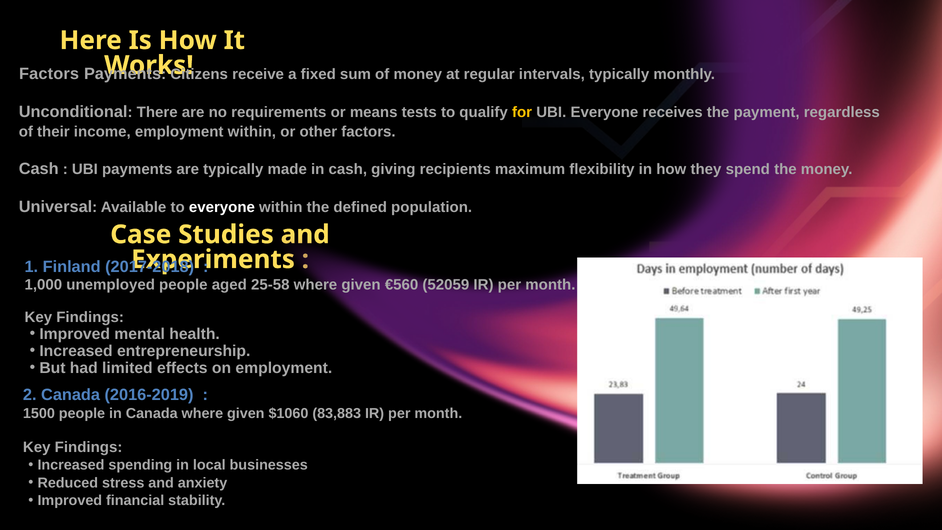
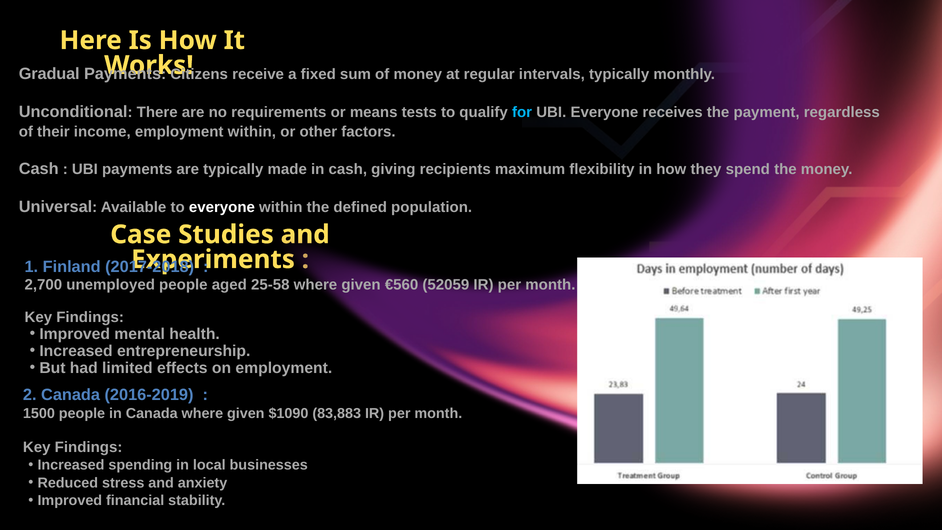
Factors at (49, 74): Factors -> Gradual
for colour: yellow -> light blue
1,000: 1,000 -> 2,700
$1060: $1060 -> $1090
